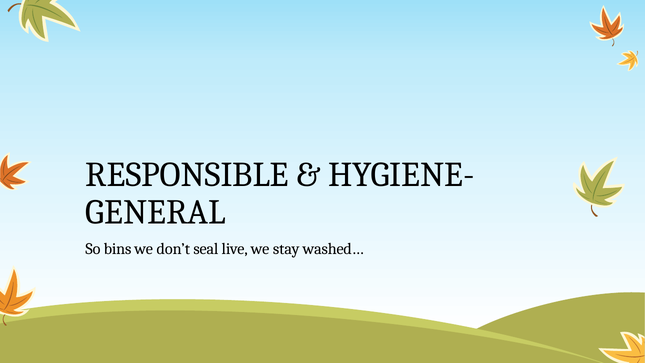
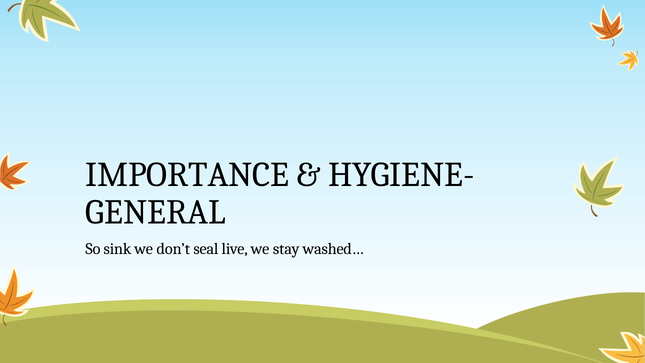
RESPONSIBLE: RESPONSIBLE -> IMPORTANCE
bins: bins -> sink
